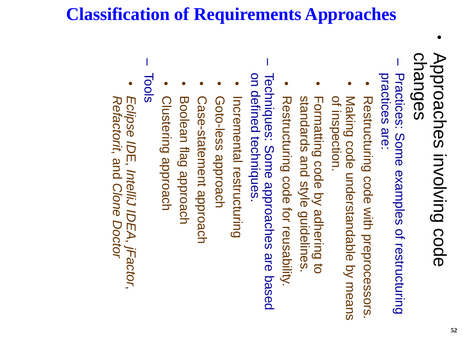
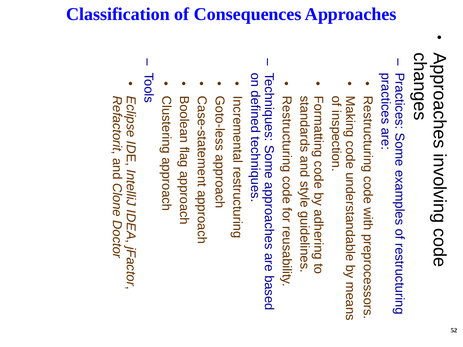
Requirements: Requirements -> Consequences
